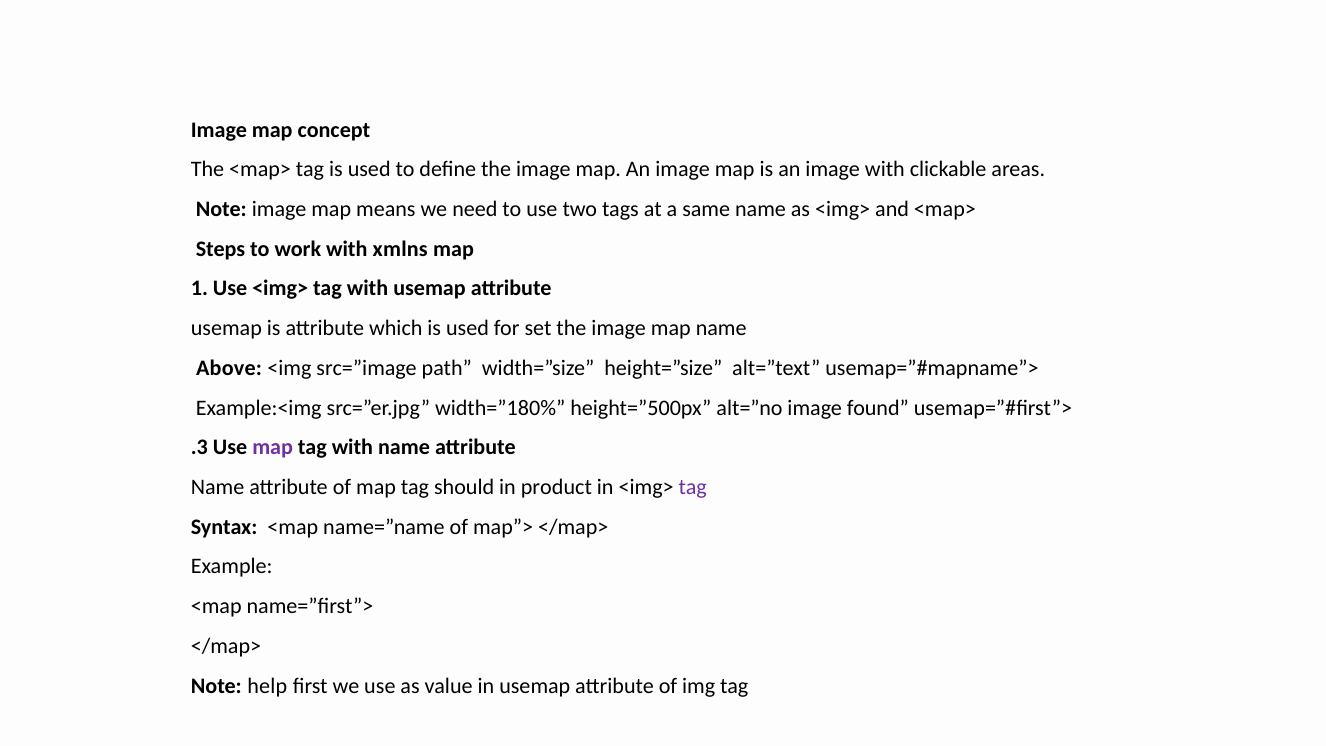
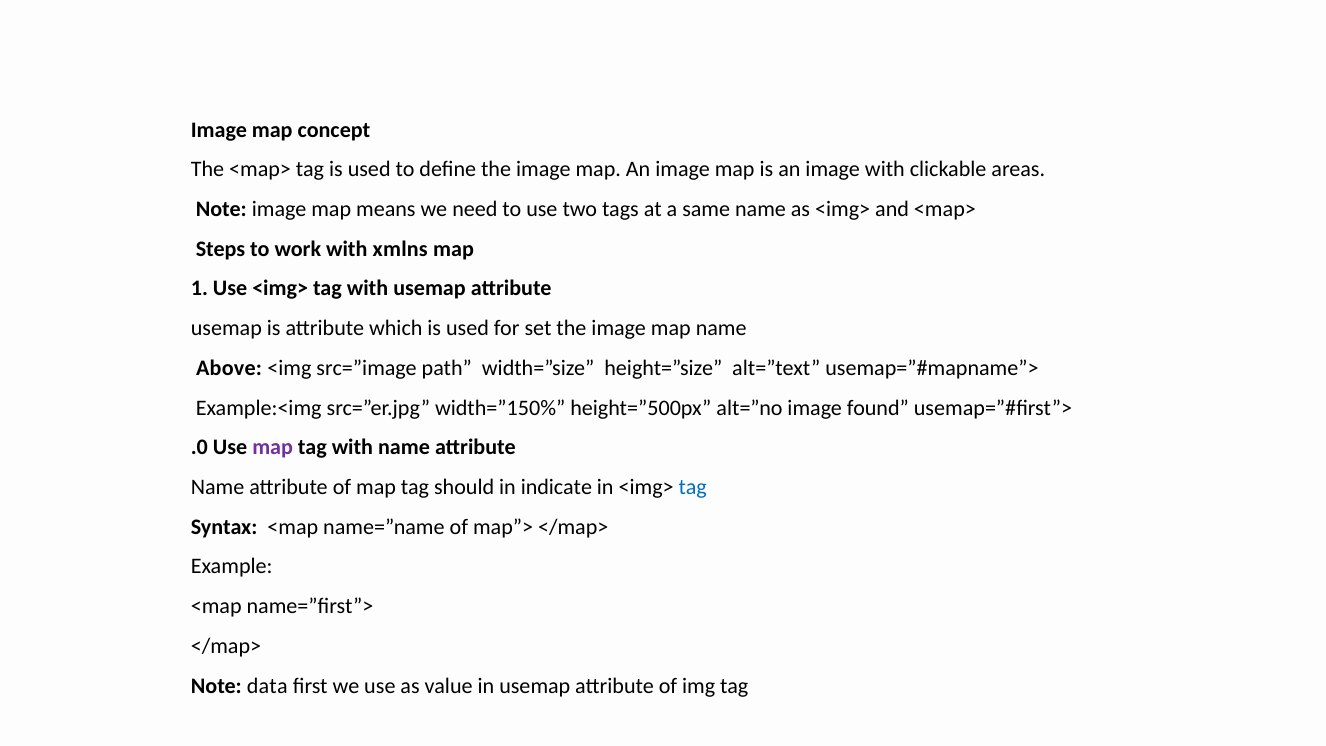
width=”180%: width=”180% -> width=”150%
.3: .3 -> .0
product: product -> indicate
tag at (693, 487) colour: purple -> blue
help: help -> data
